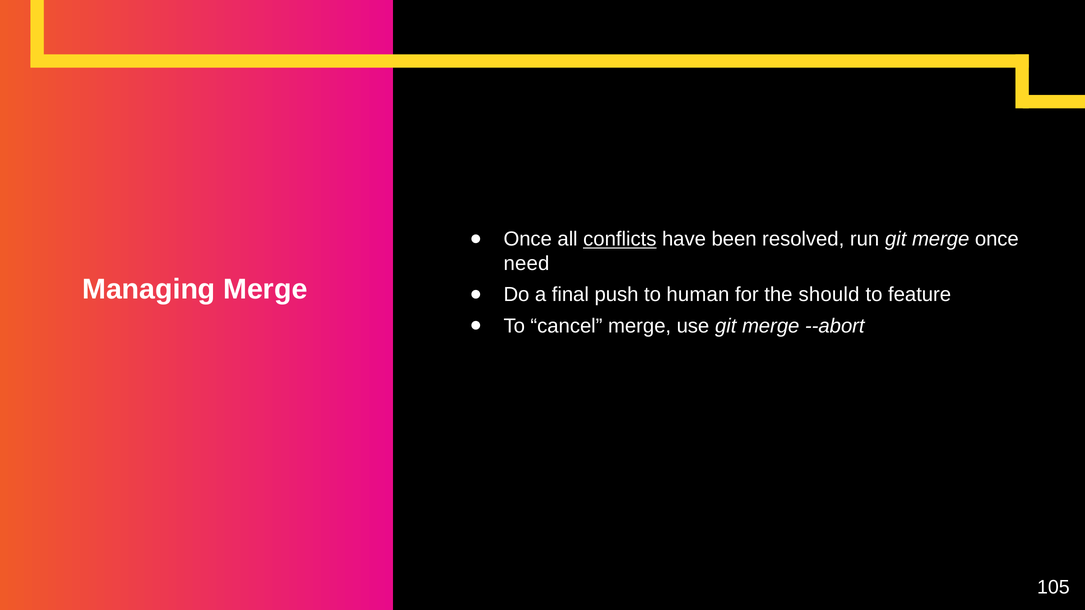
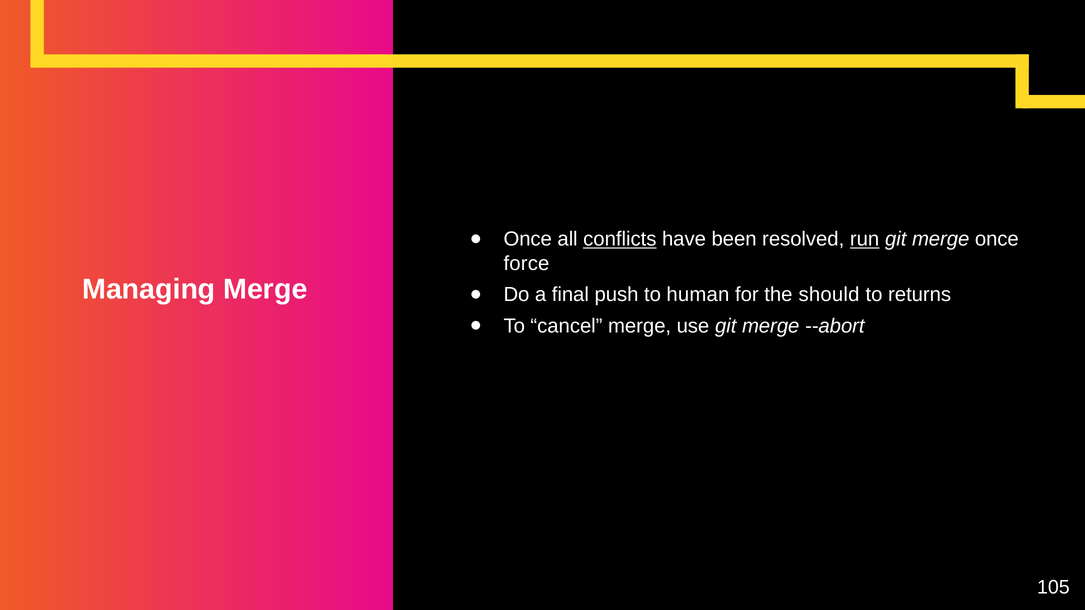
run underline: none -> present
need: need -> force
feature: feature -> returns
